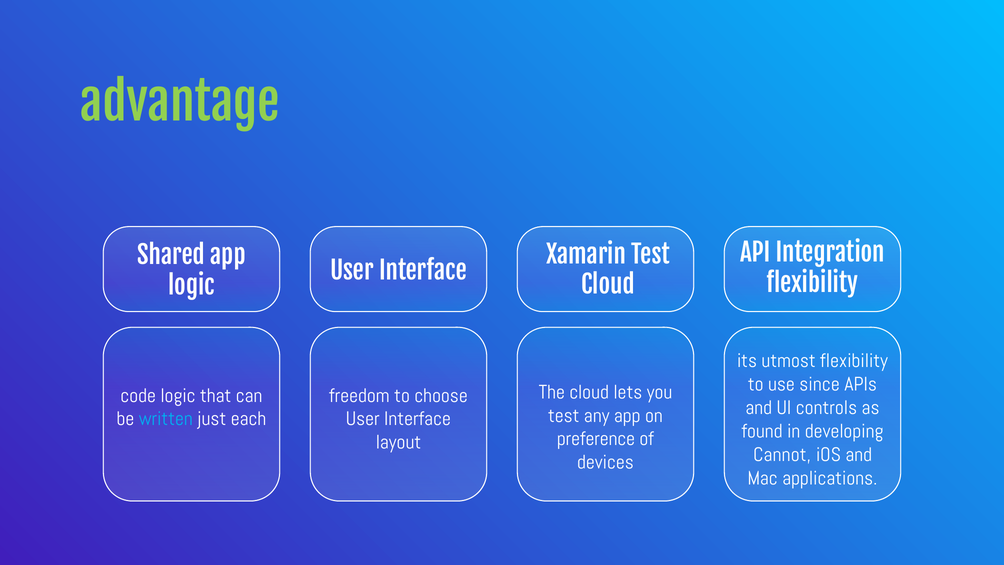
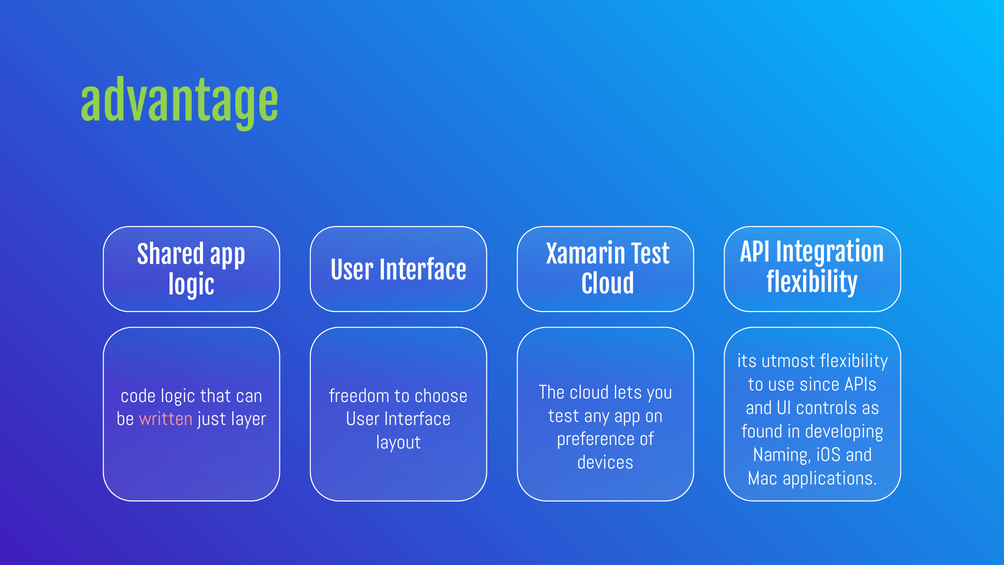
written colour: light blue -> pink
each: each -> layer
Cannot: Cannot -> Naming
